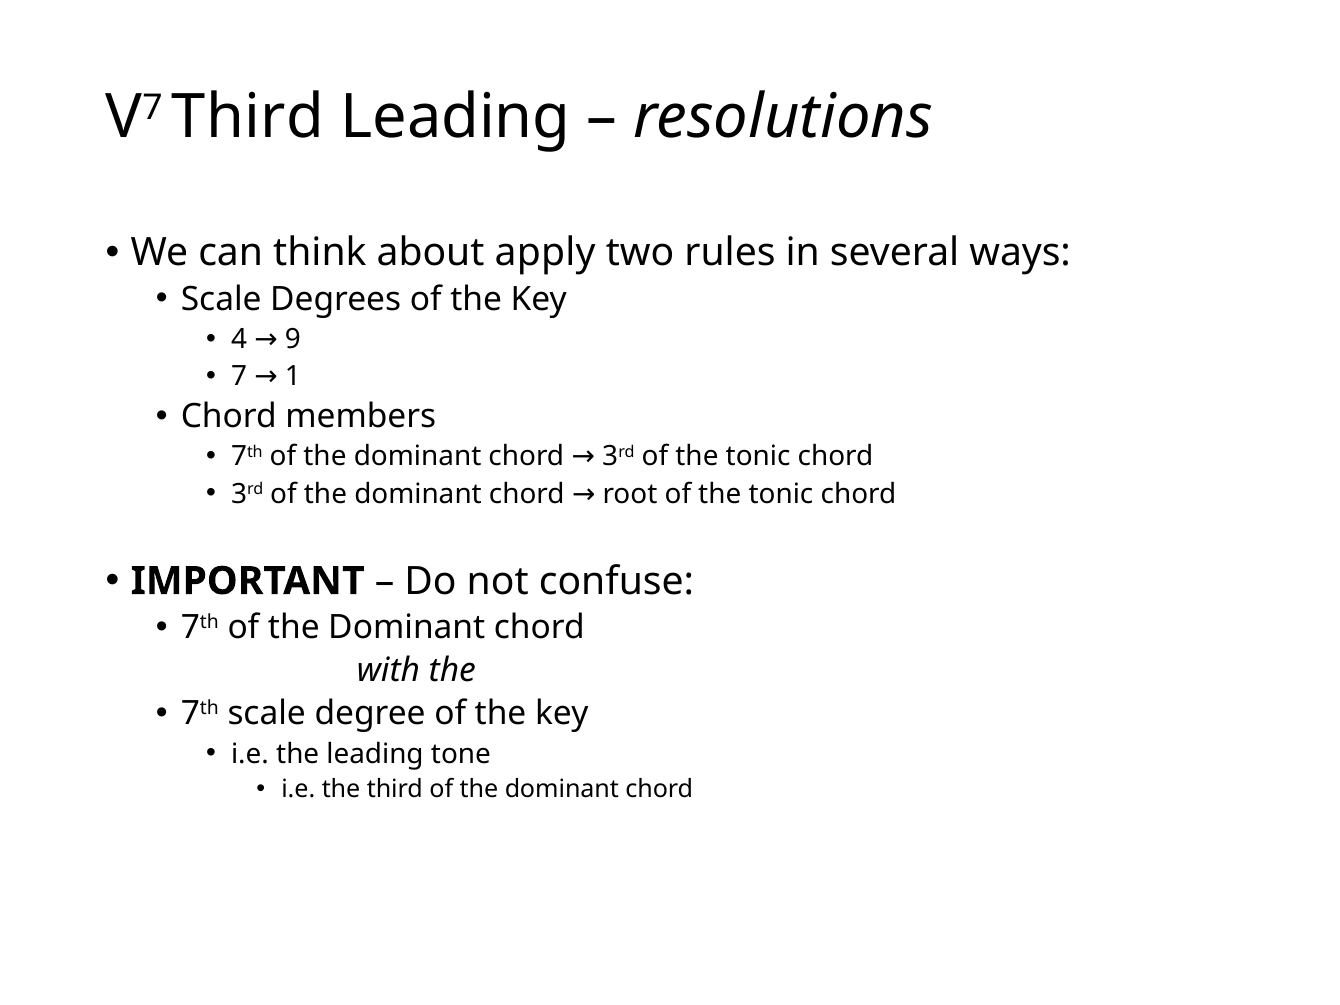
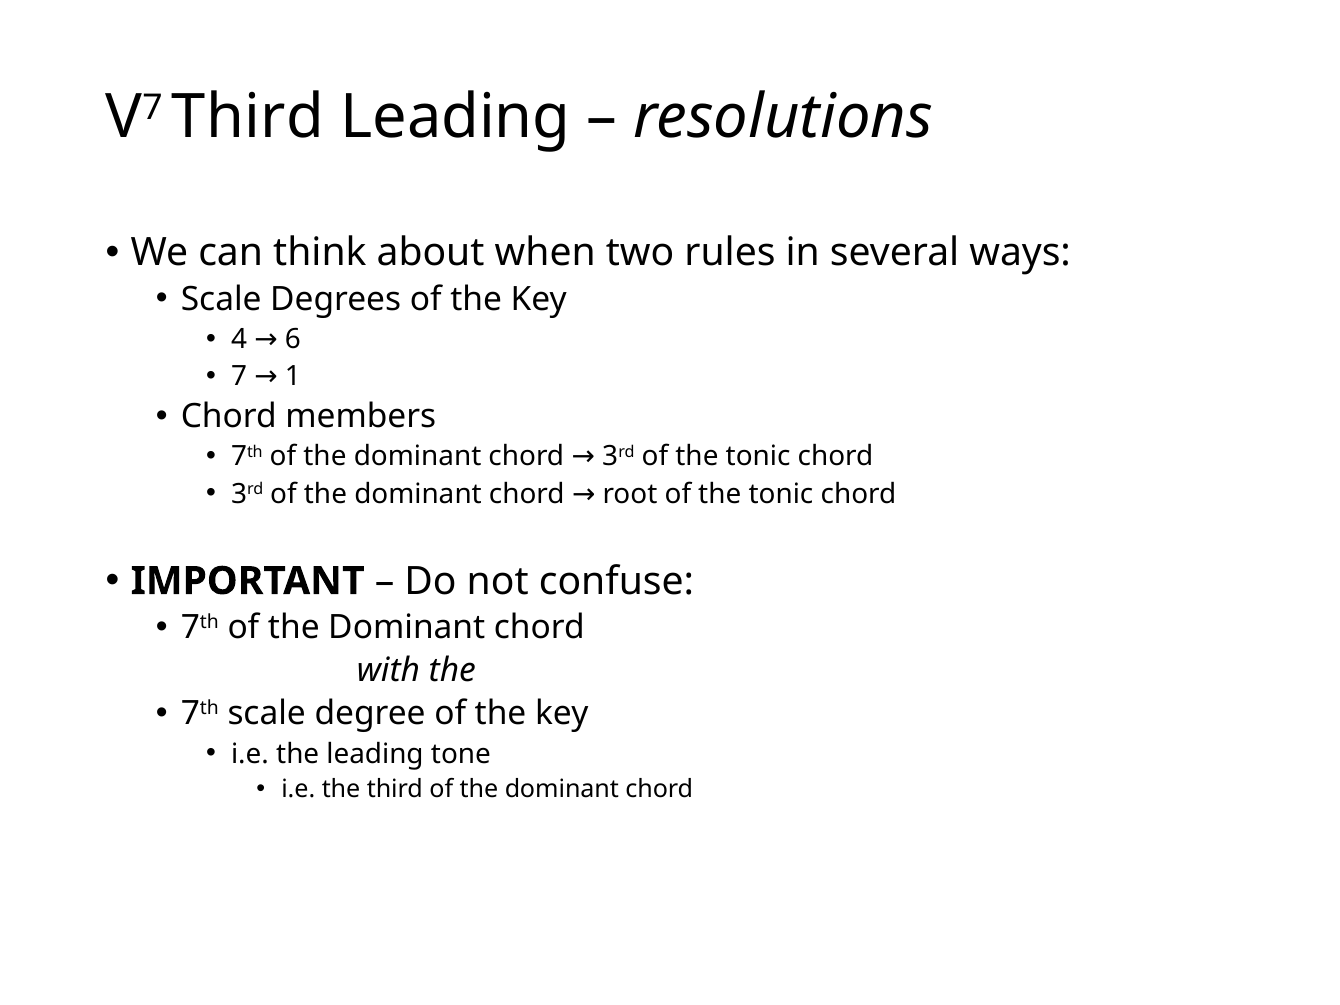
apply: apply -> when
9: 9 -> 6
